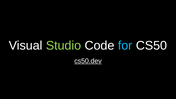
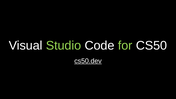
for colour: light blue -> light green
